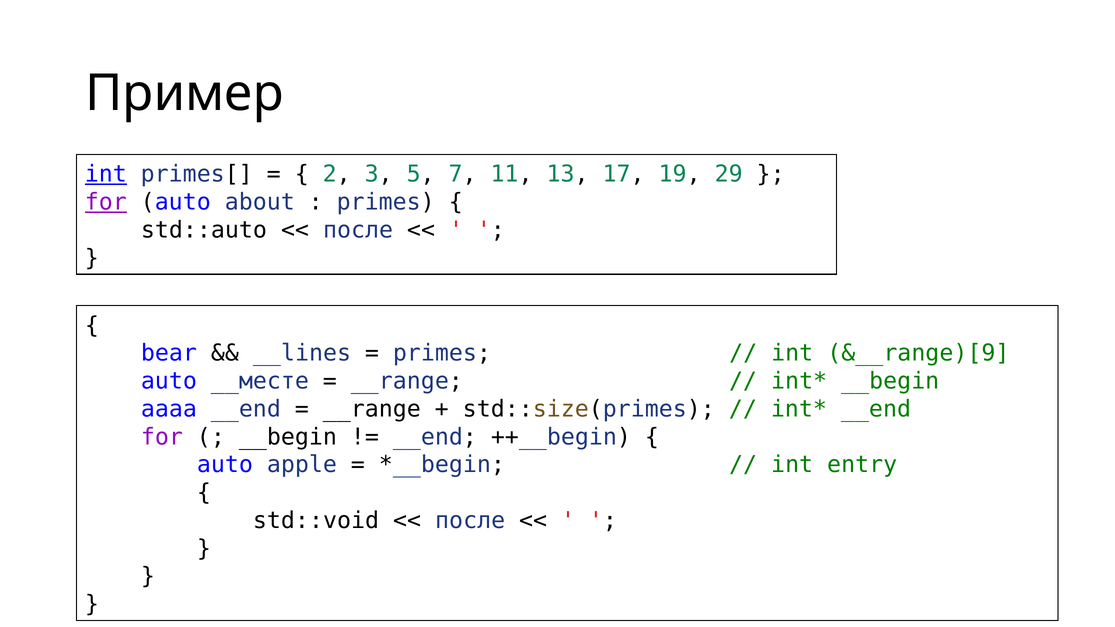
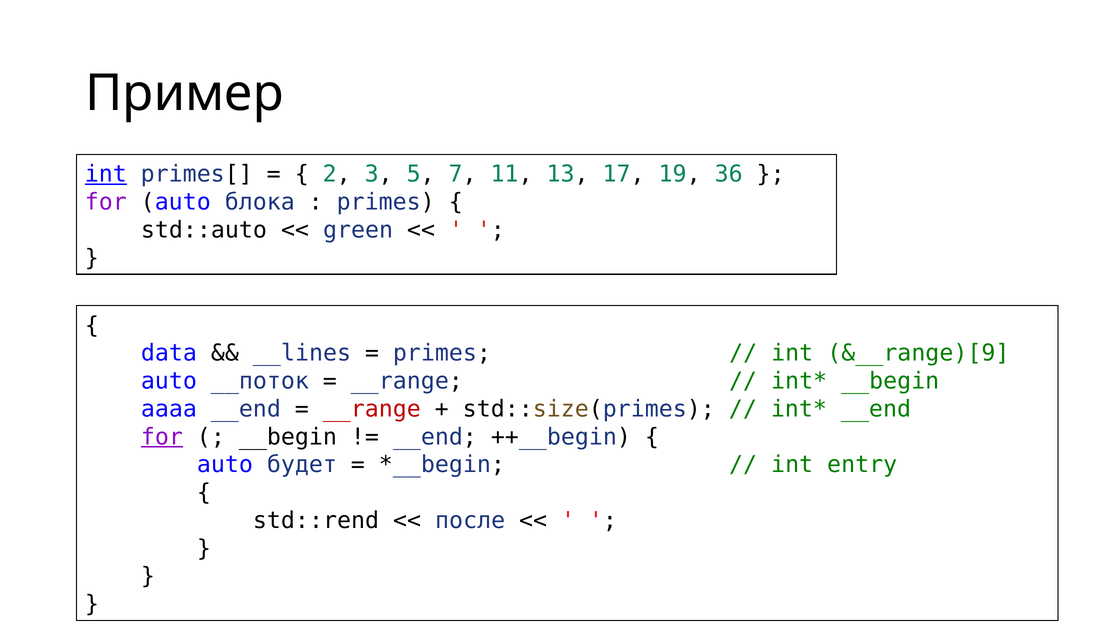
29: 29 -> 36
for at (106, 202) underline: present -> none
about: about -> блока
после at (358, 230): после -> green
bear: bear -> data
__месте: __месте -> __поток
__range at (372, 409) colour: black -> red
for at (162, 437) underline: none -> present
apple: apple -> будет
std::void: std::void -> std::rend
